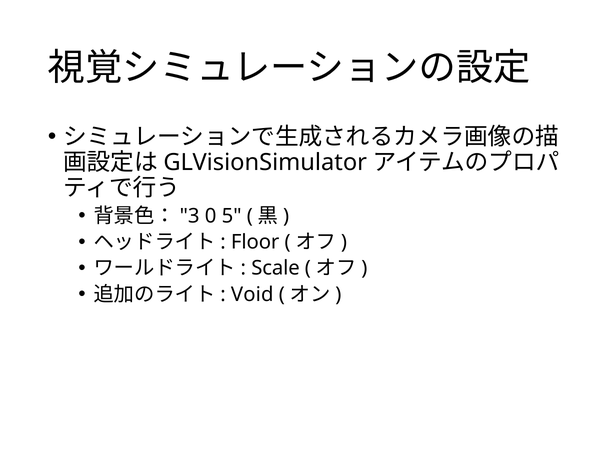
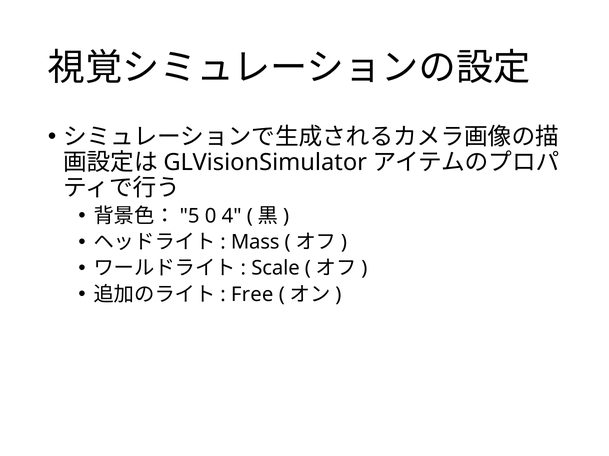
3: 3 -> 5
5: 5 -> 4
Floor: Floor -> Mass
Void: Void -> Free
